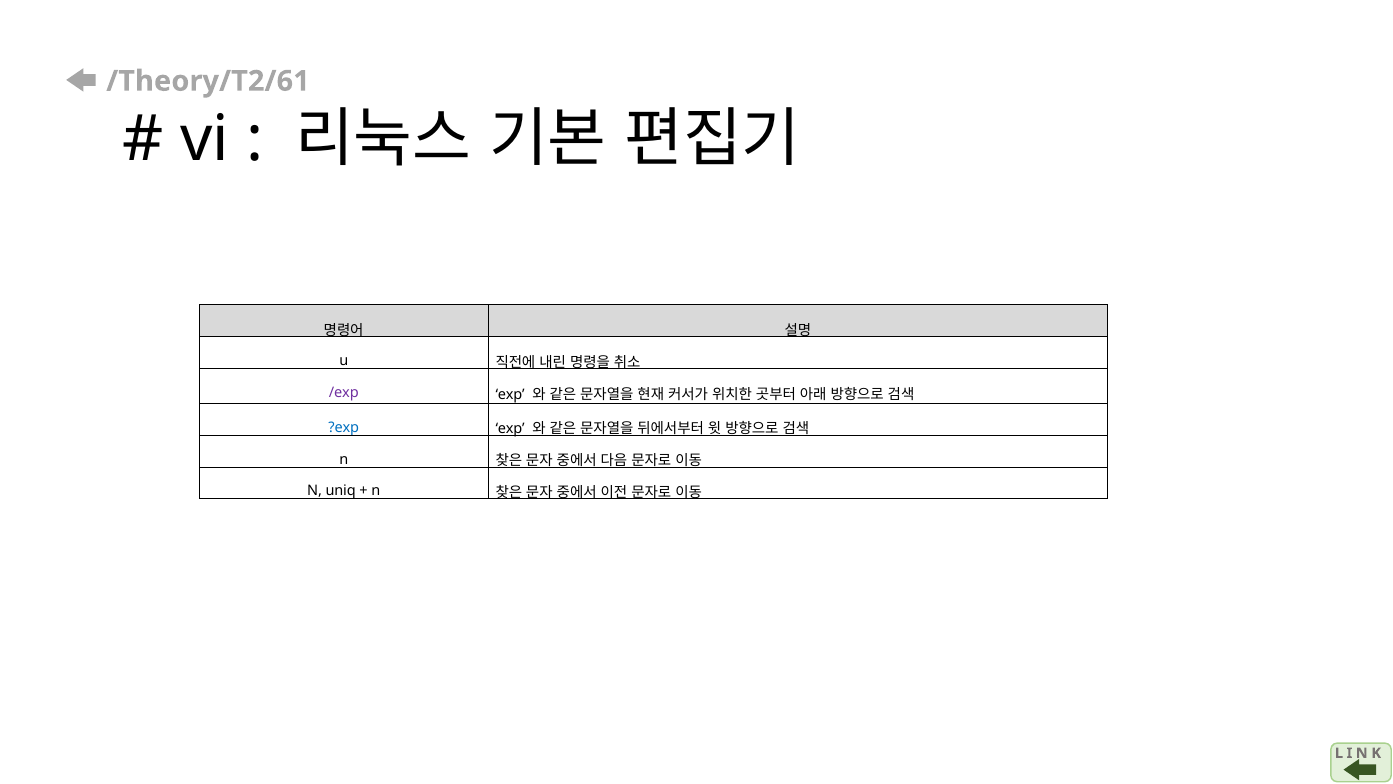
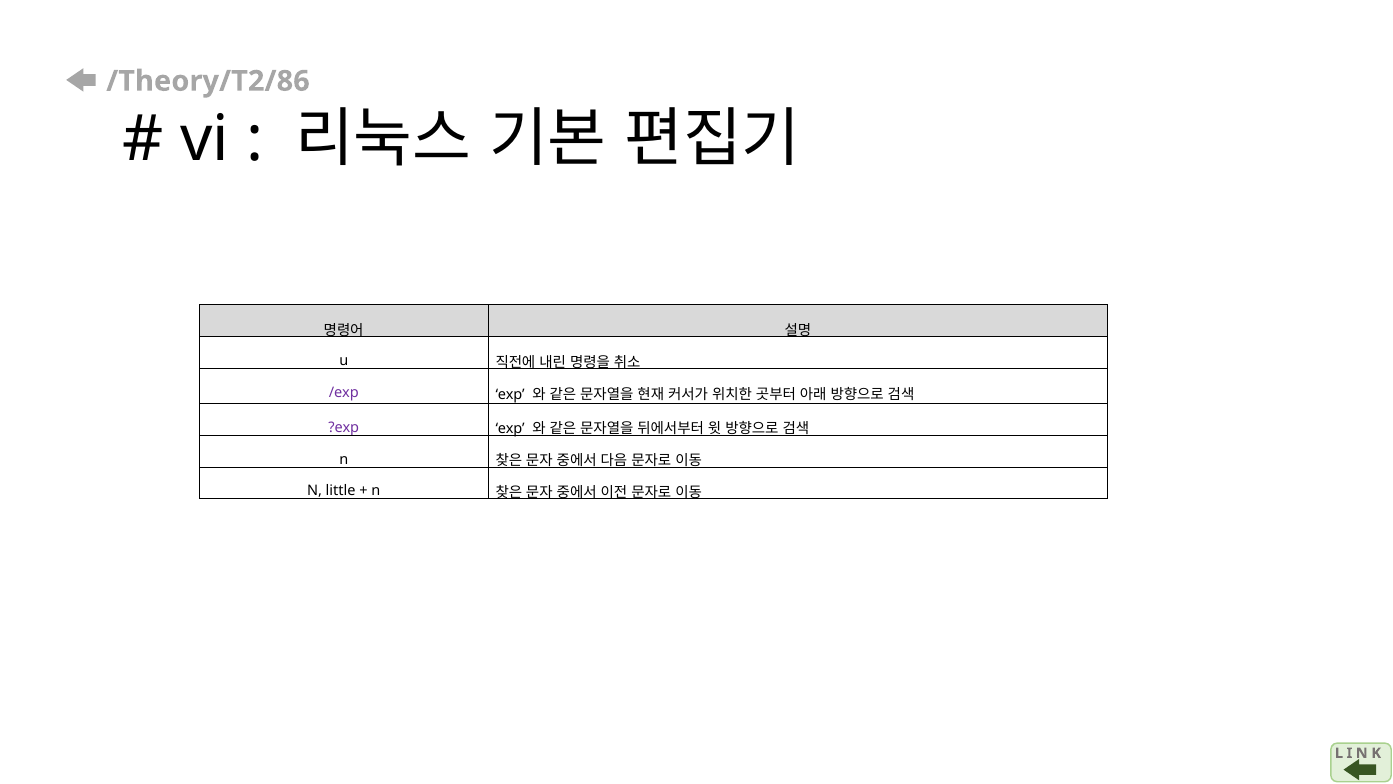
/Theory/T2/61: /Theory/T2/61 -> /Theory/T2/86
?exp colour: blue -> purple
uniq: uniq -> little
